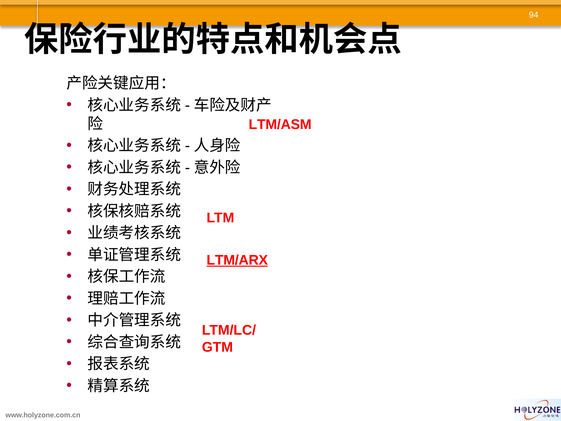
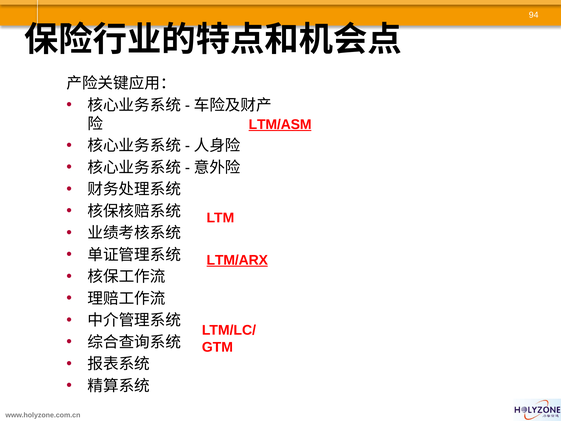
LTM/ASM underline: none -> present
